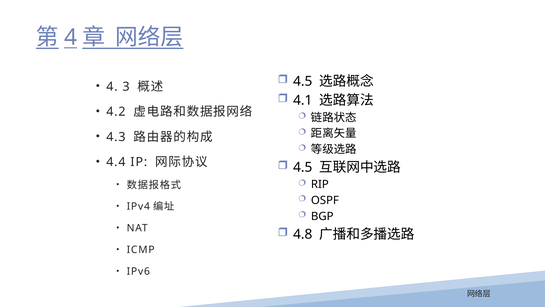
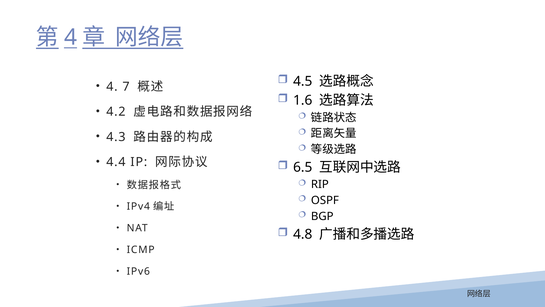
3: 3 -> 7
4.1: 4.1 -> 1.6
4.5 at (303, 167): 4.5 -> 6.5
